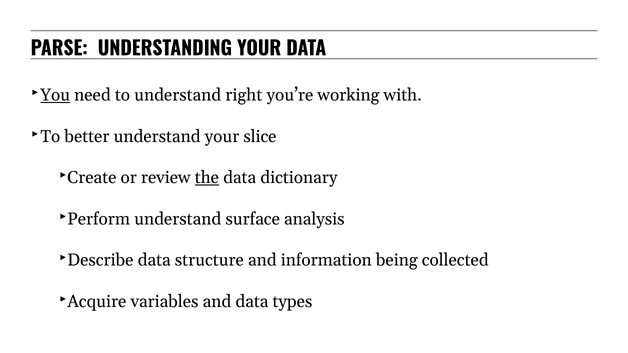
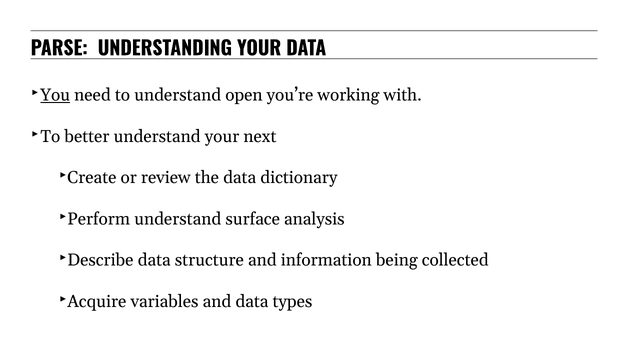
right: right -> open
slice: slice -> next
the underline: present -> none
